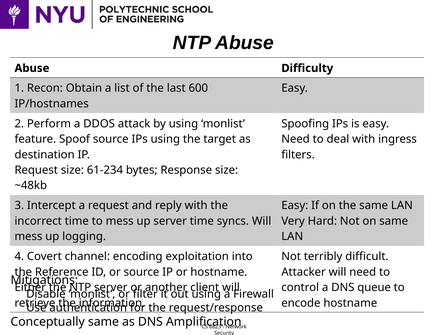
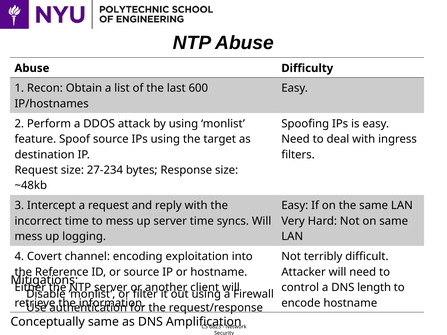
61-234: 61-234 -> 27-234
queue: queue -> length
